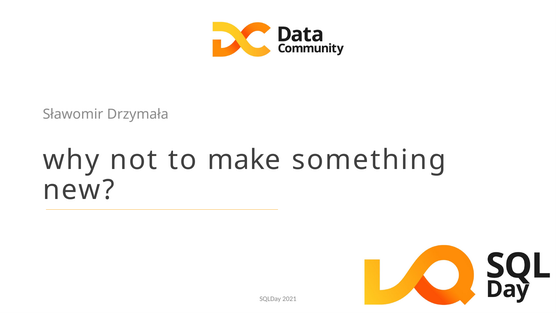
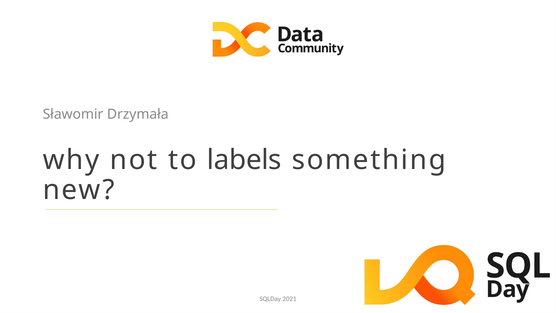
make: make -> labels
